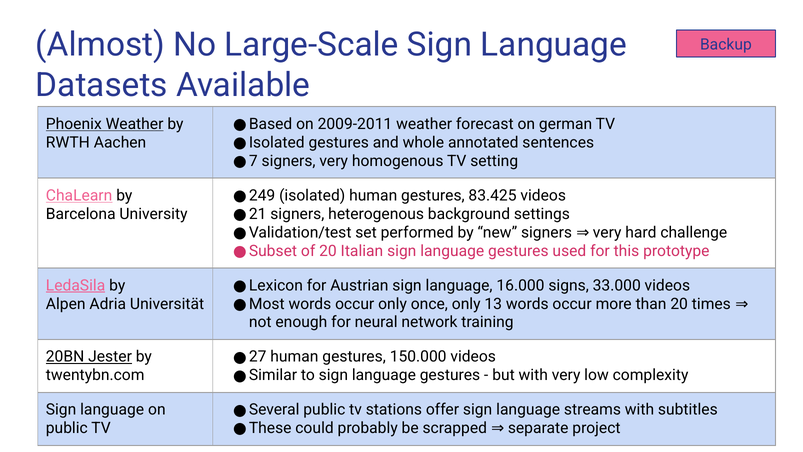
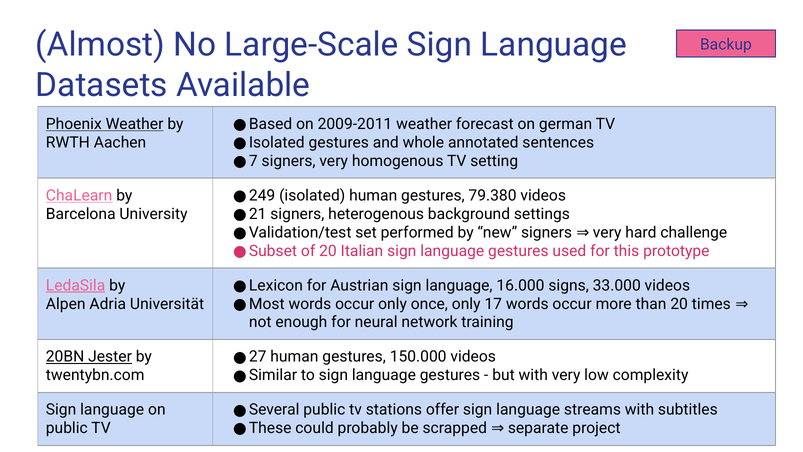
83.425: 83.425 -> 79.380
13: 13 -> 17
